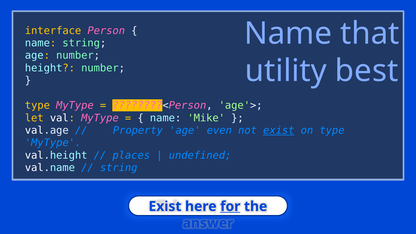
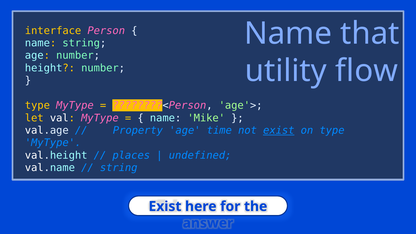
best: best -> flow
even: even -> time
for underline: present -> none
